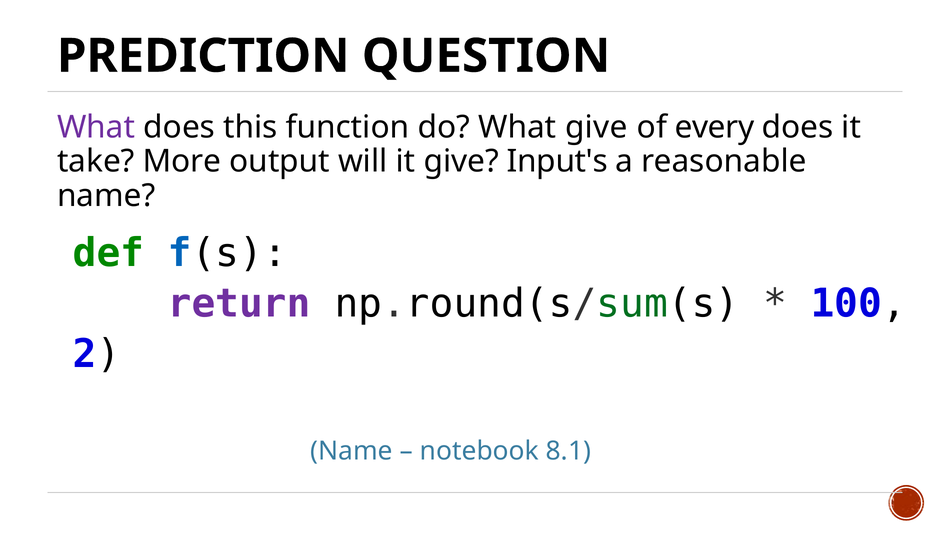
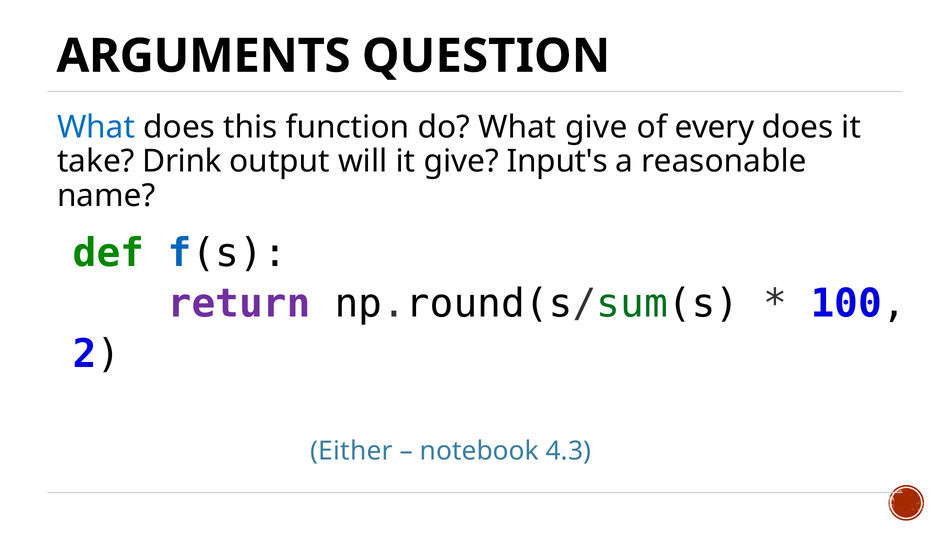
PREDICTION: PREDICTION -> ARGUMENTS
What at (96, 127) colour: purple -> blue
More: More -> Drink
Name at (351, 452): Name -> Either
8.1: 8.1 -> 4.3
